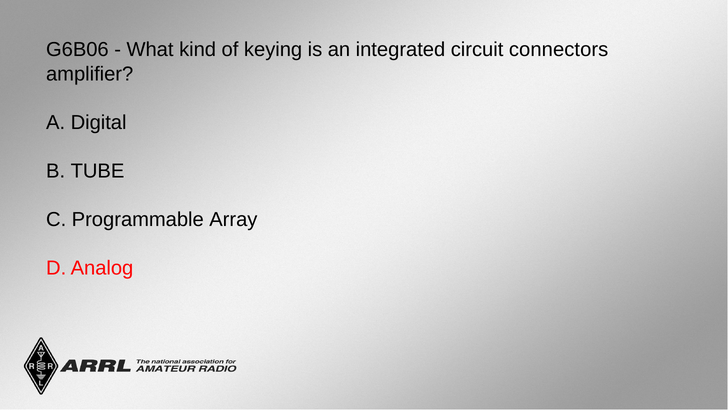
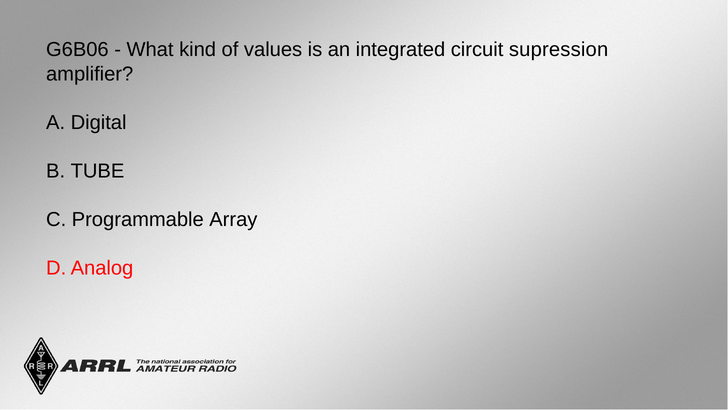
keying: keying -> values
connectors: connectors -> supression
